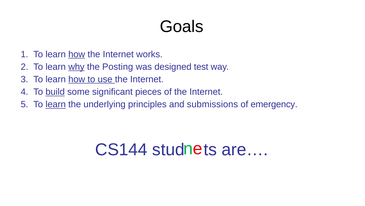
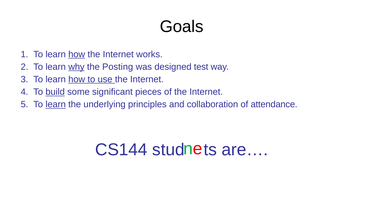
submissions: submissions -> collaboration
emergency: emergency -> attendance
